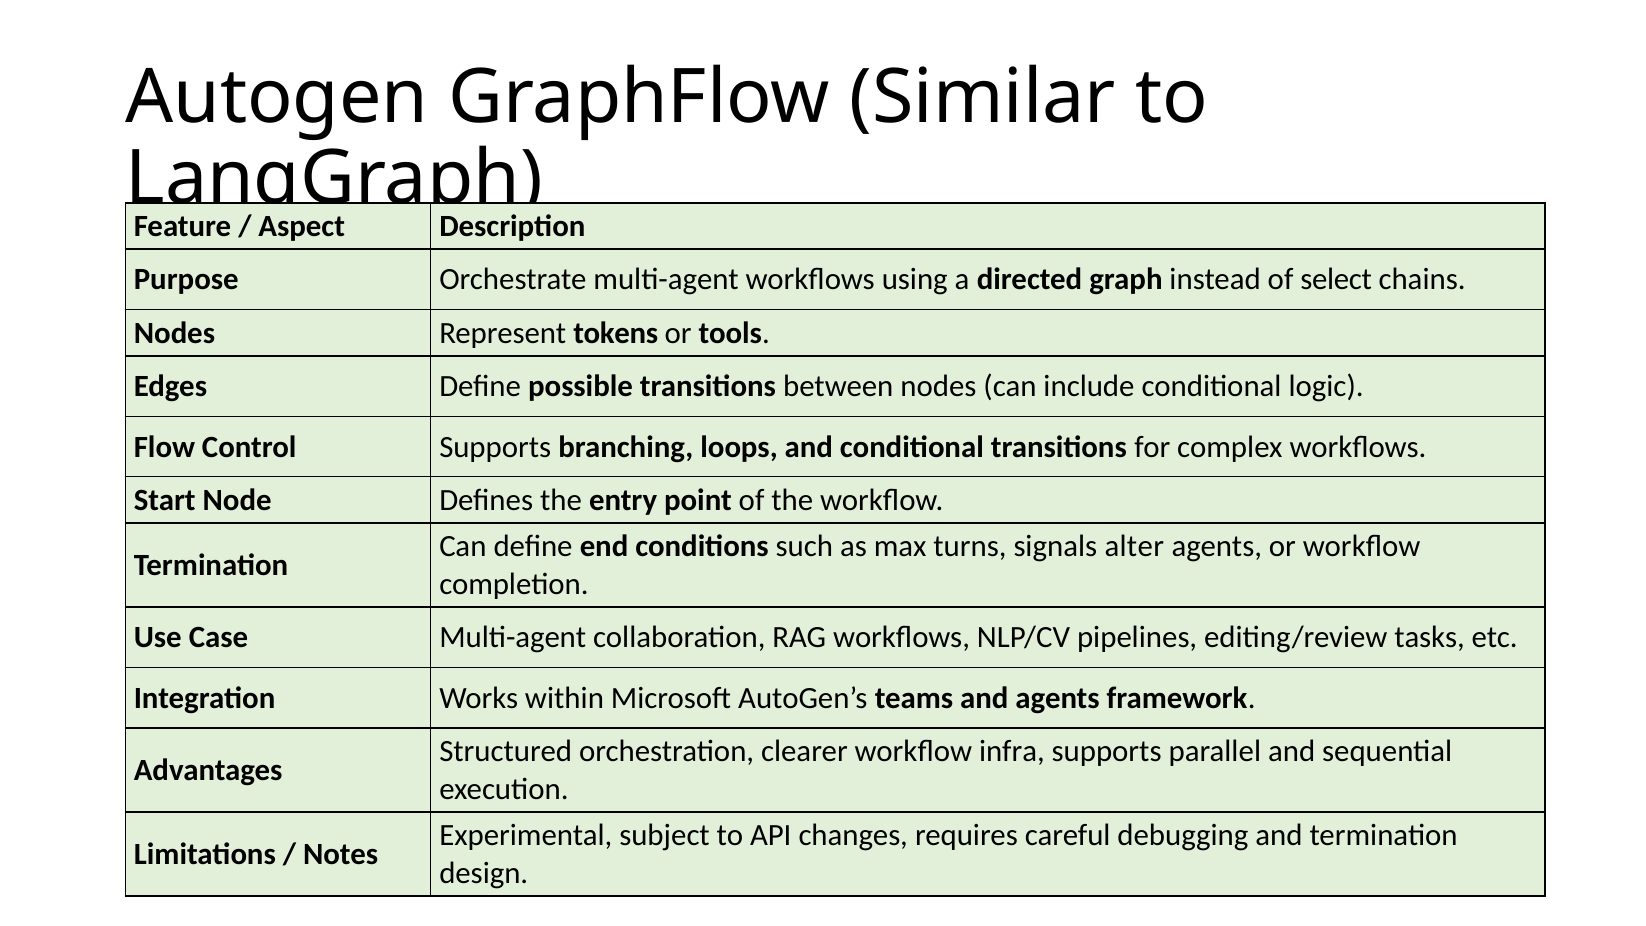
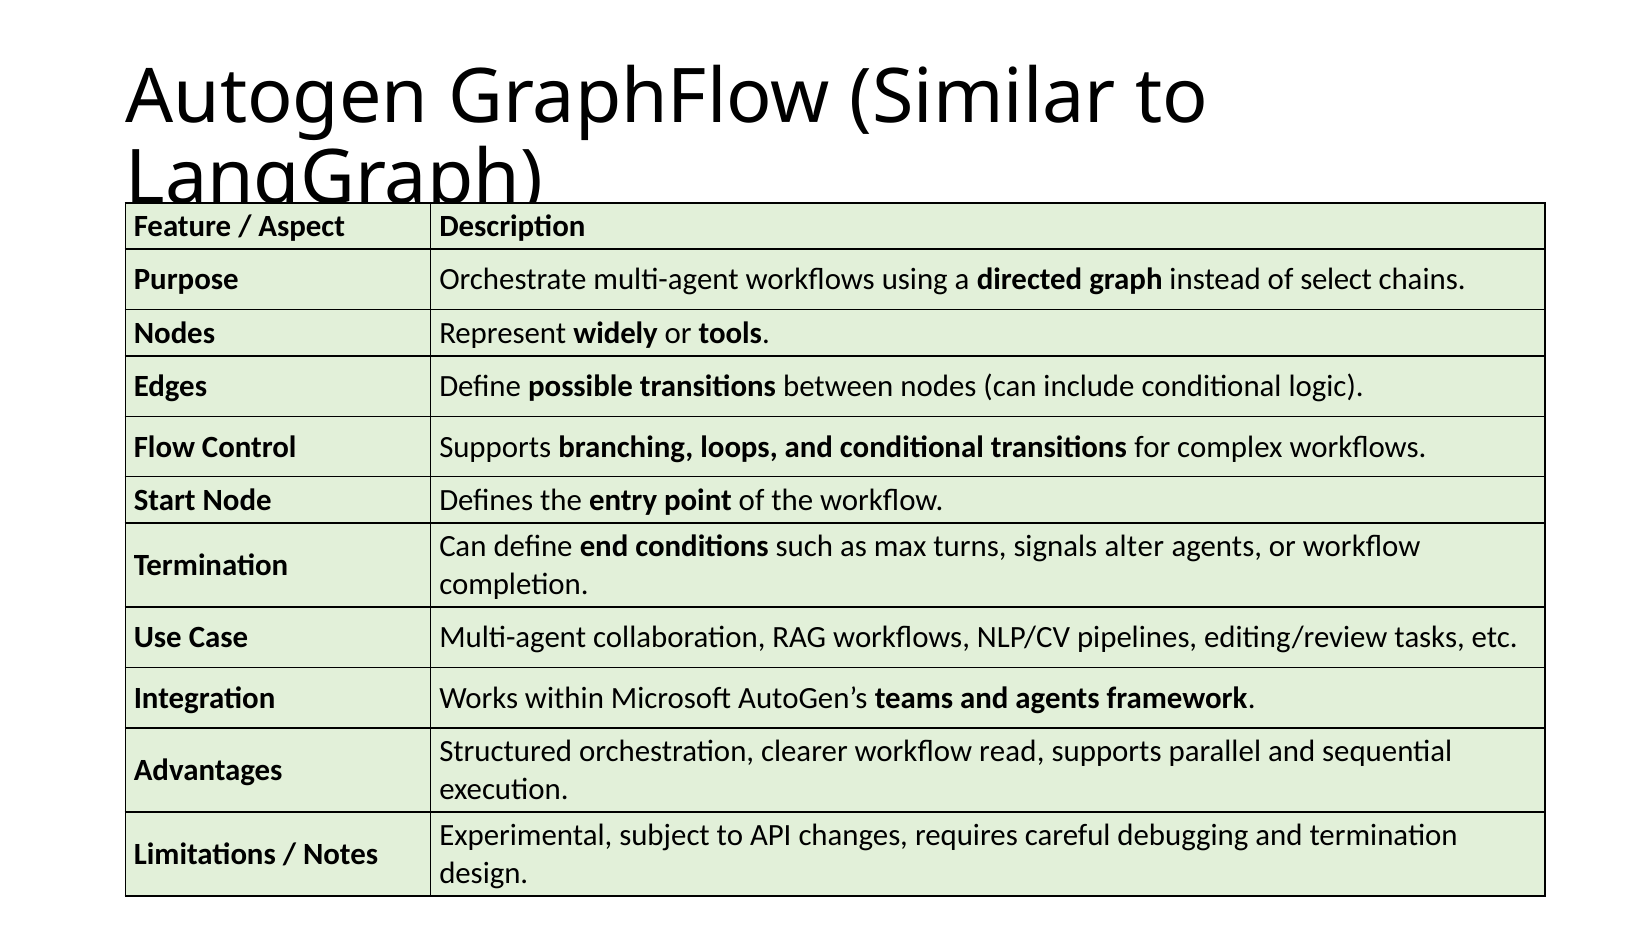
tokens: tokens -> widely
infra: infra -> read
